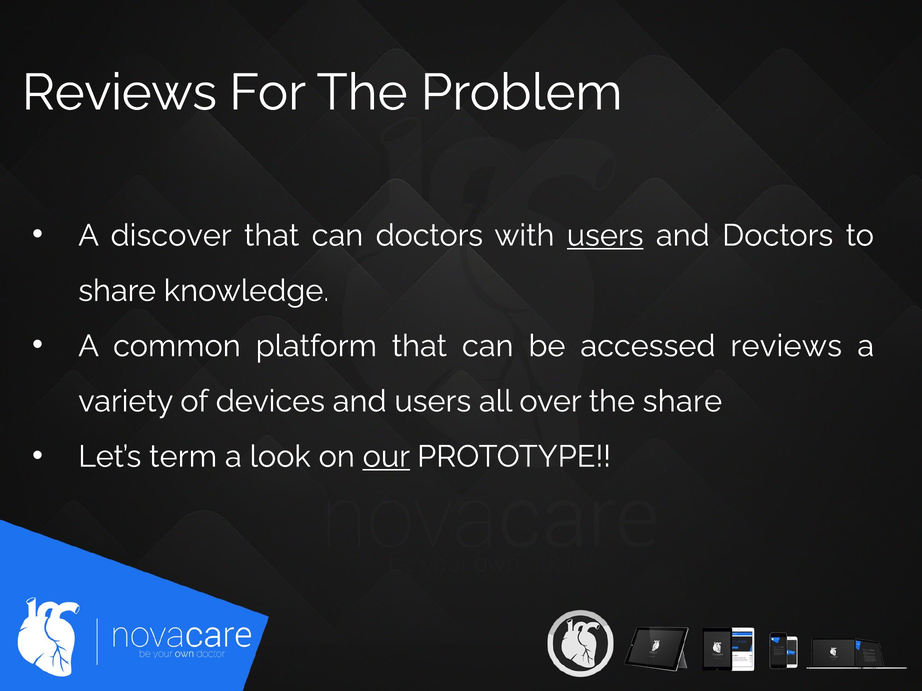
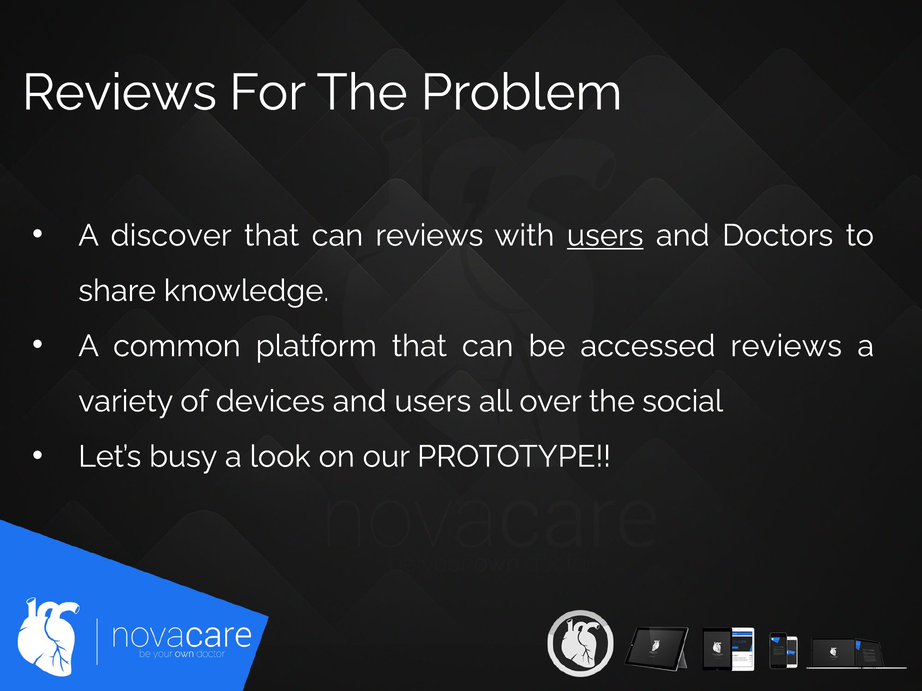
can doctors: doctors -> reviews
the share: share -> social
term: term -> busy
our underline: present -> none
